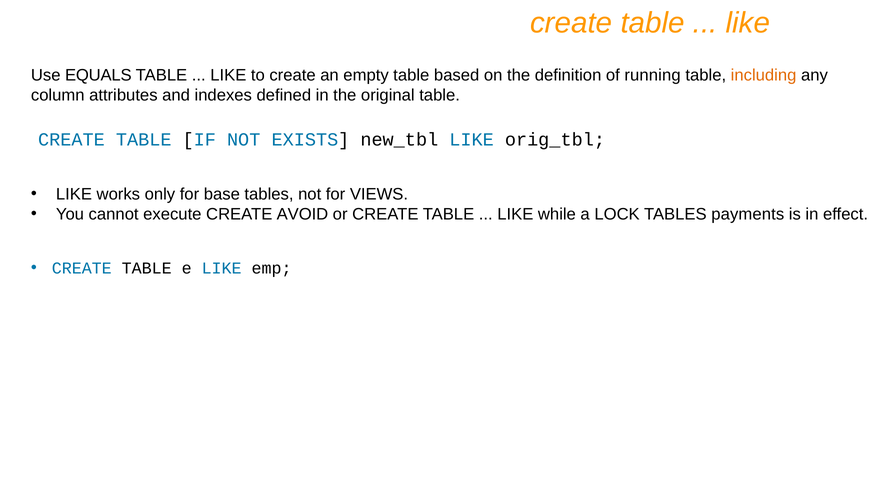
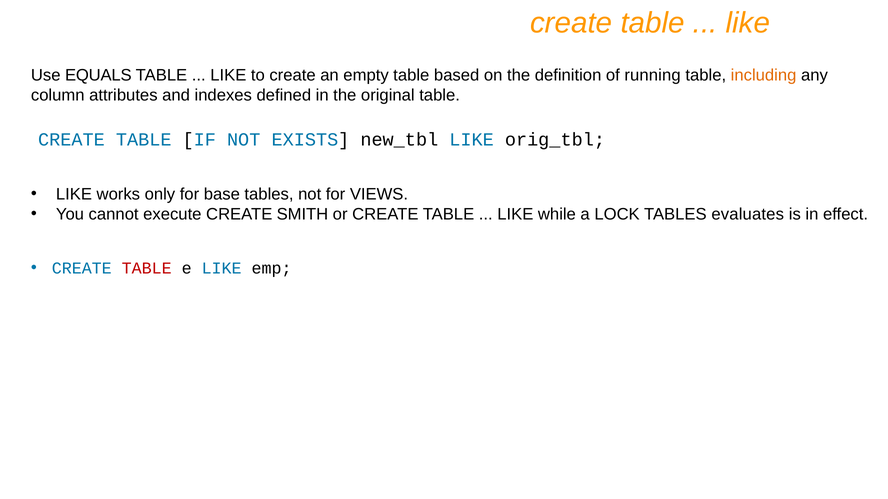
AVOID: AVOID -> SMITH
payments: payments -> evaluates
TABLE at (147, 269) colour: black -> red
